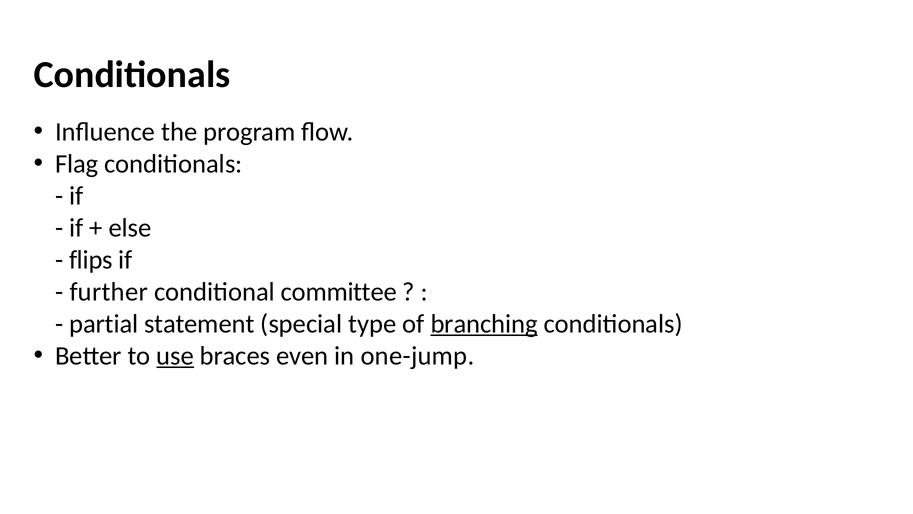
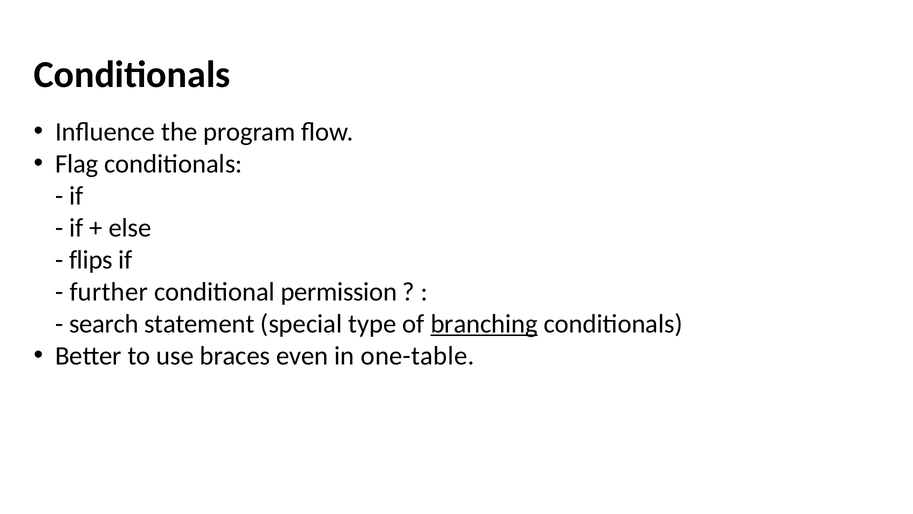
committee: committee -> permission
partial: partial -> search
use underline: present -> none
one-jump: one-jump -> one-table
